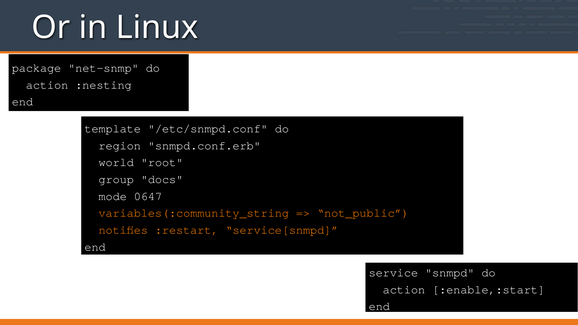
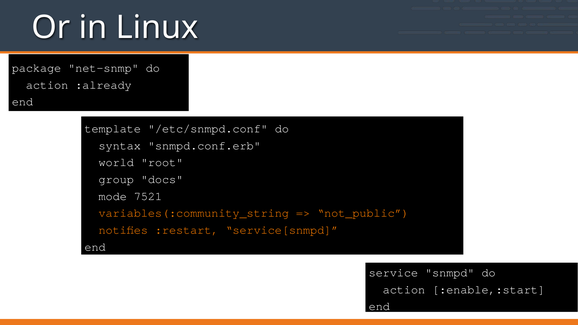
:nesting: :nesting -> :already
region: region -> syntax
0647: 0647 -> 7521
